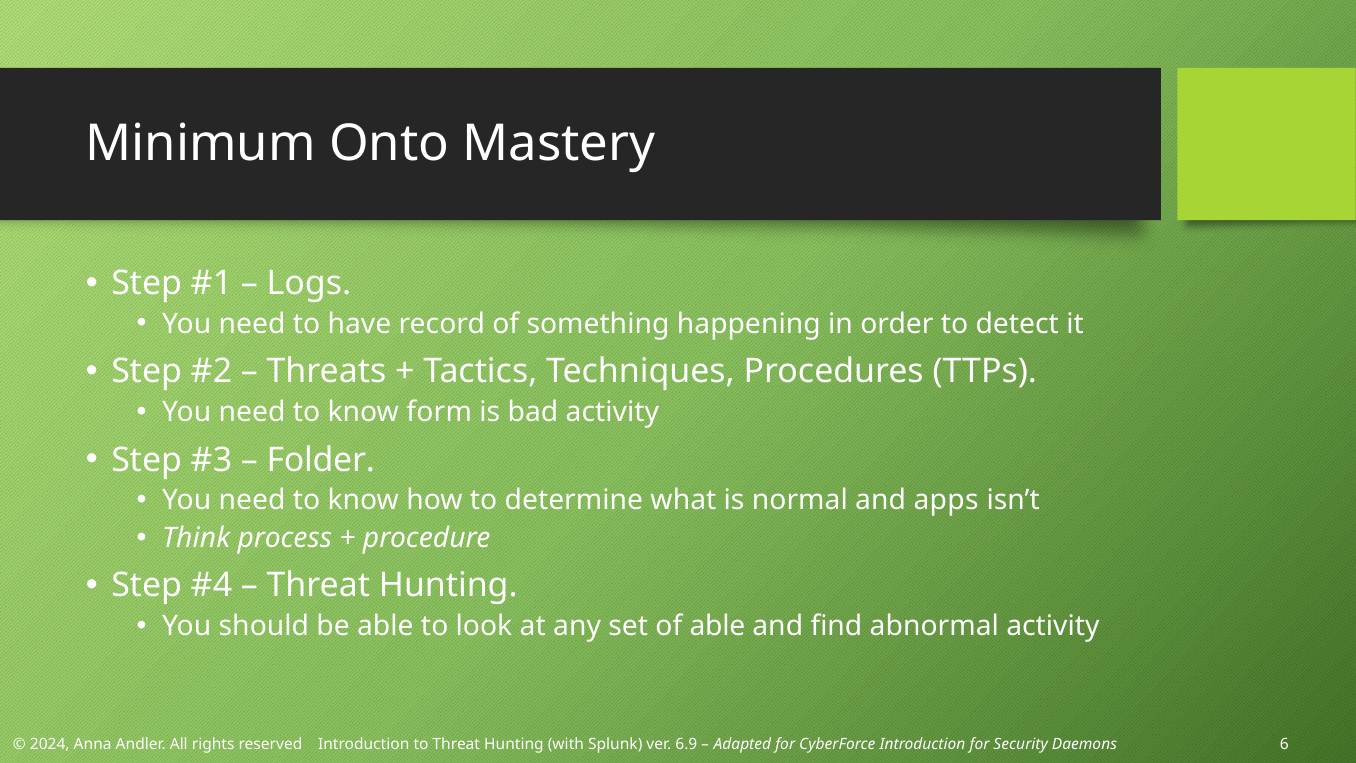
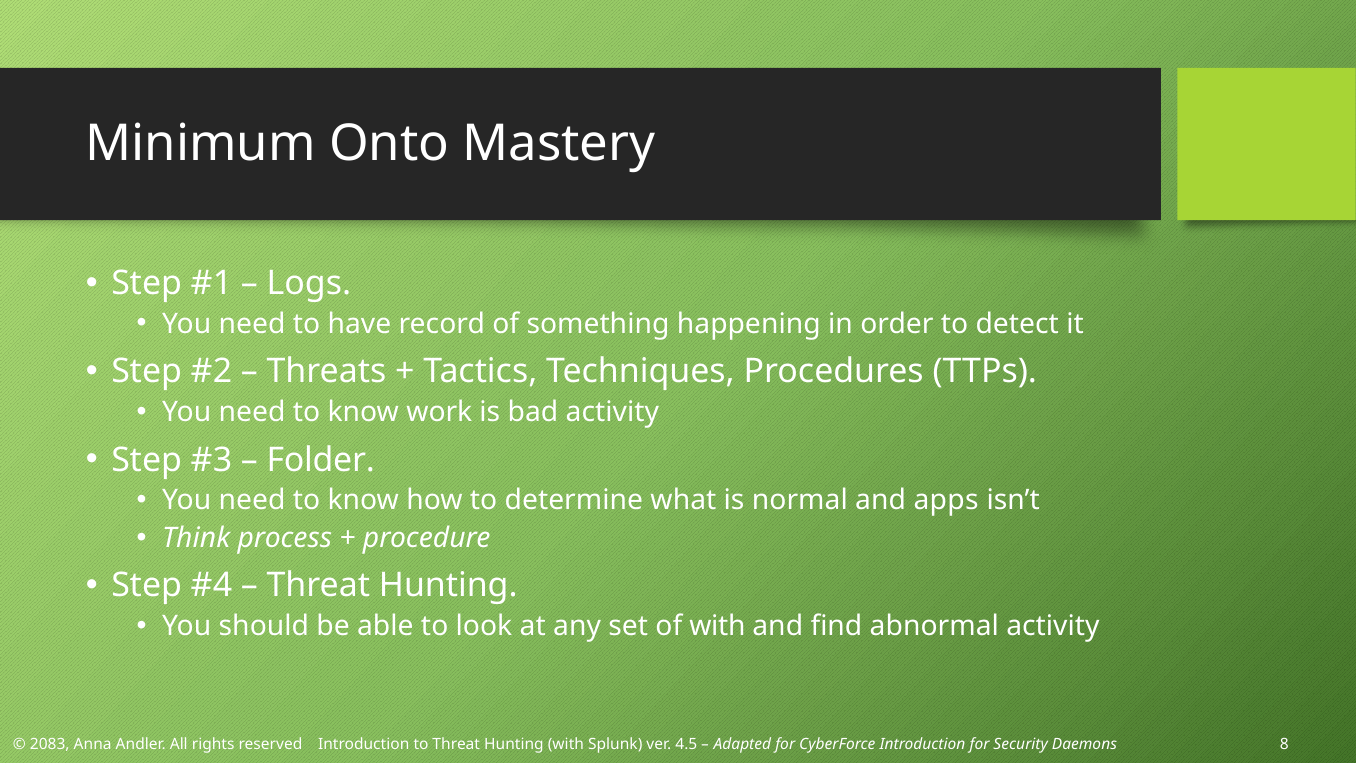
form: form -> work
of able: able -> with
2024: 2024 -> 2083
6.9: 6.9 -> 4.5
6: 6 -> 8
